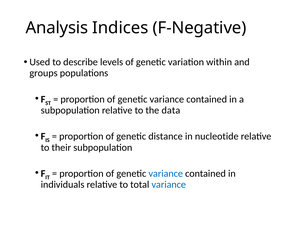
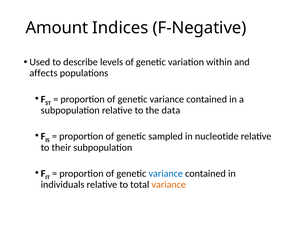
Analysis: Analysis -> Amount
groups: groups -> affects
distance: distance -> sampled
variance at (169, 185) colour: blue -> orange
